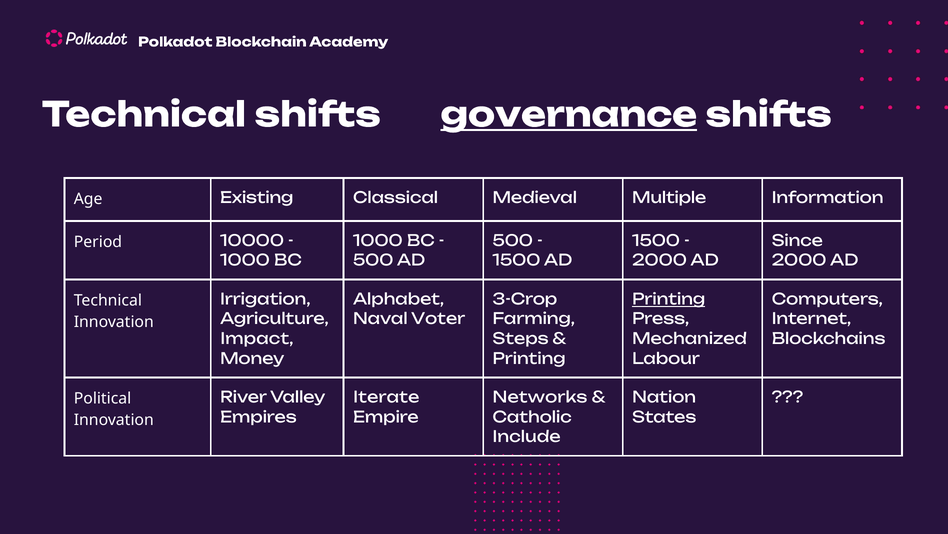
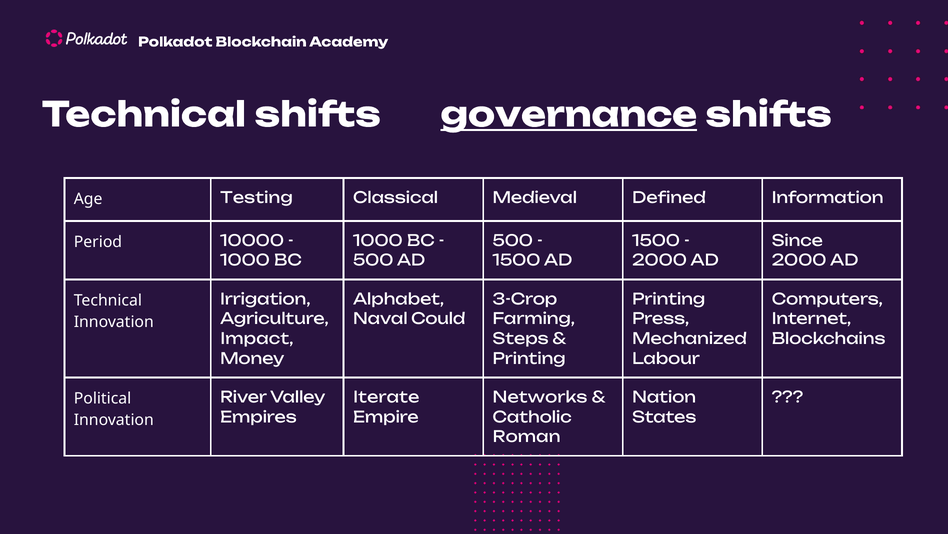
Existing: Existing -> Testing
Multiple: Multiple -> Defined
Printing at (669, 299) underline: present -> none
Voter: Voter -> Could
Include: Include -> Roman
